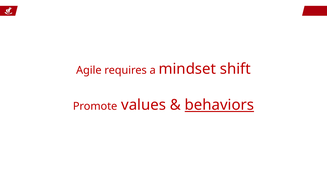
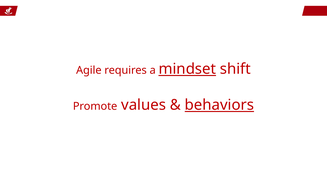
mindset underline: none -> present
